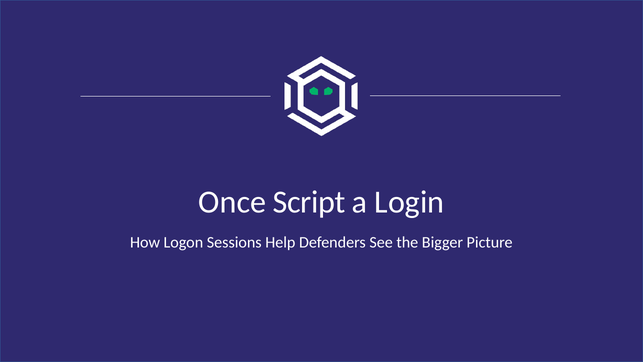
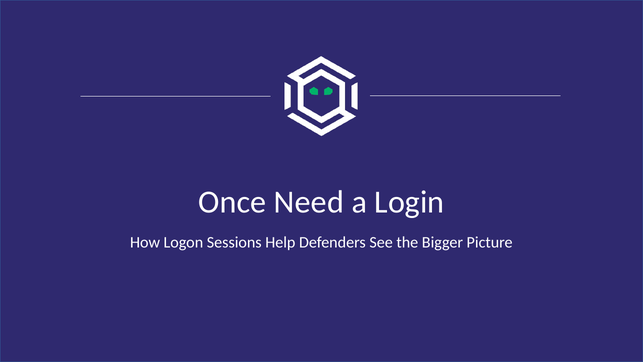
Script: Script -> Need
